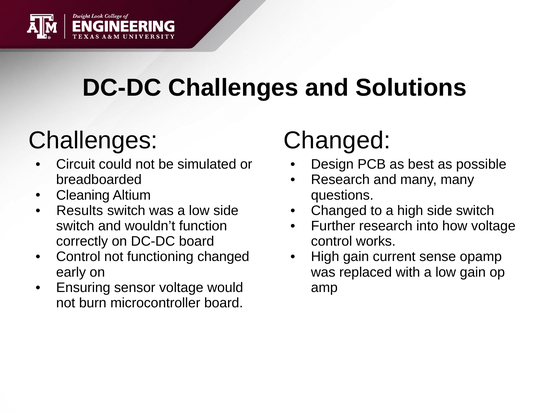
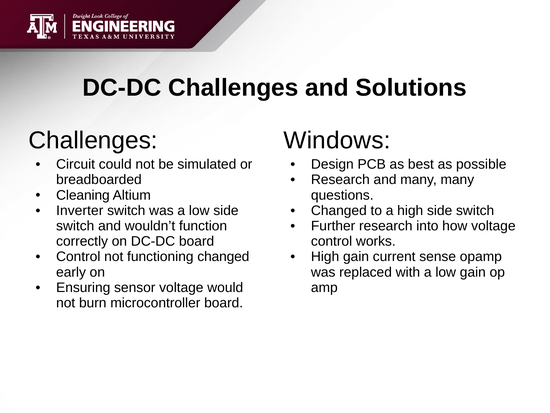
Changed at (337, 140): Changed -> Windows
Results: Results -> Inverter
